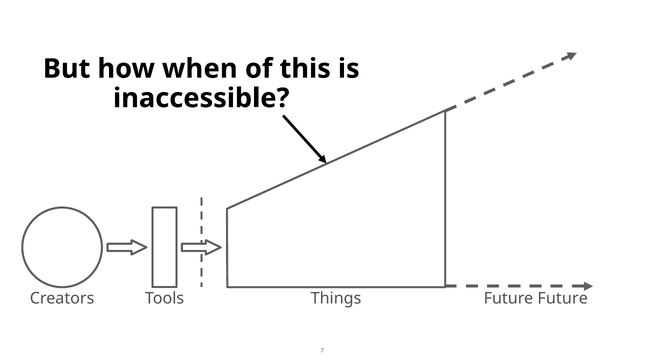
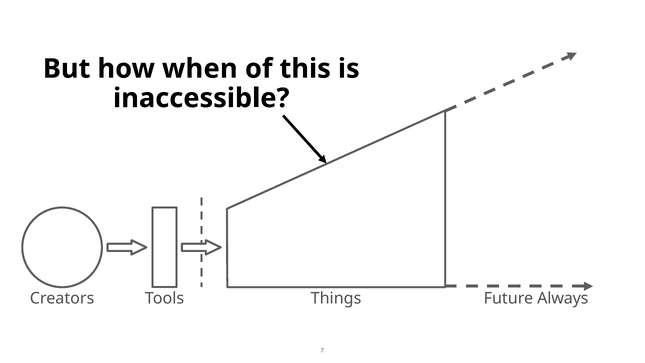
Future Future: Future -> Always
